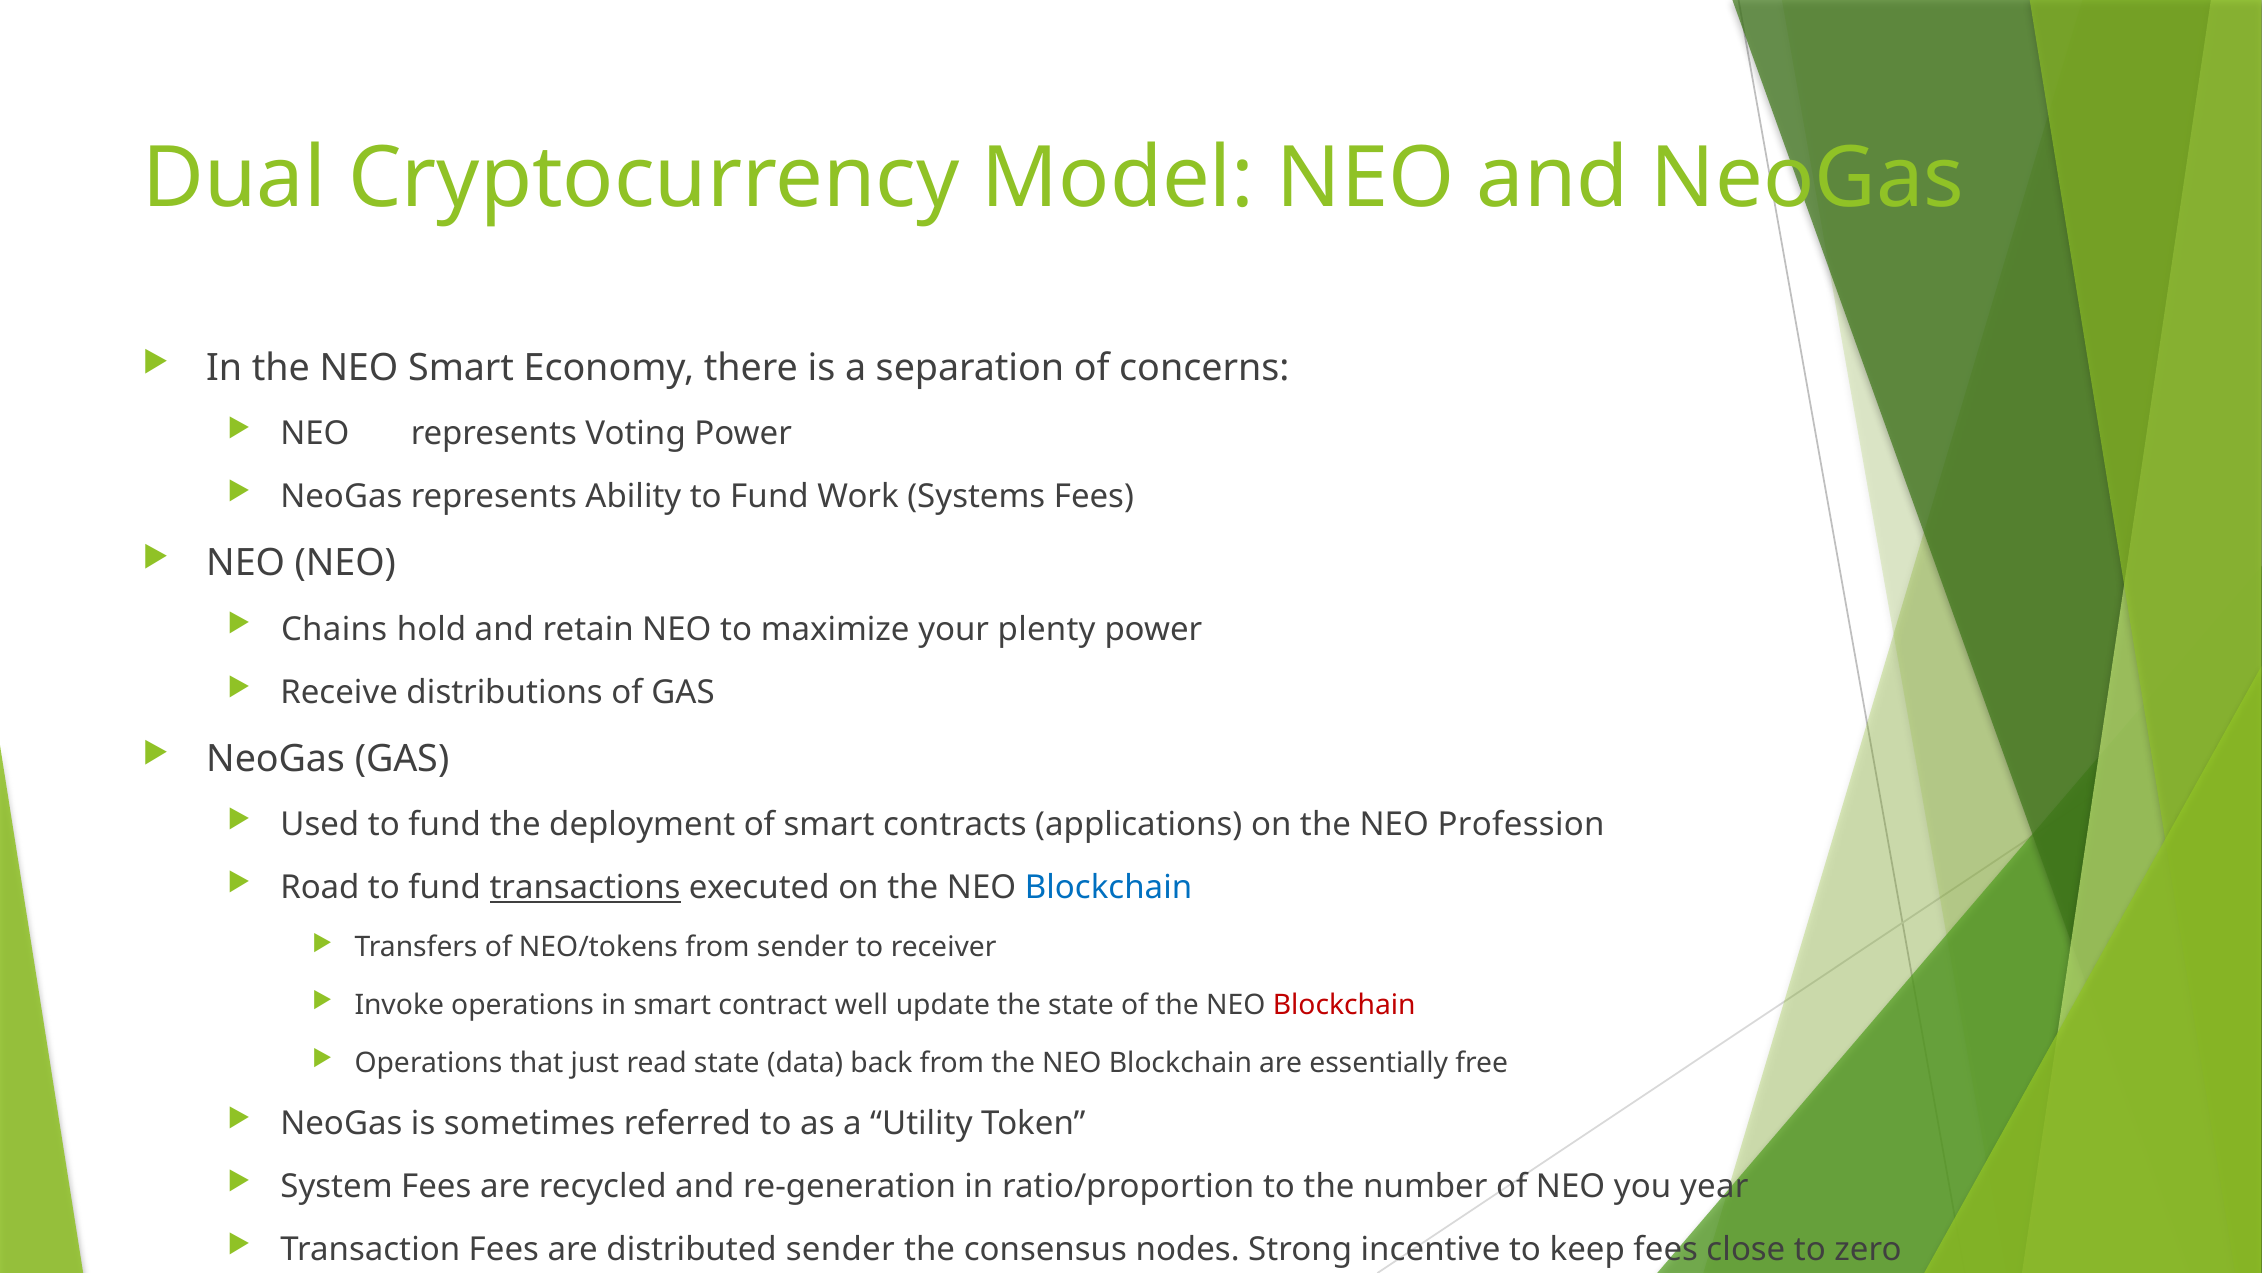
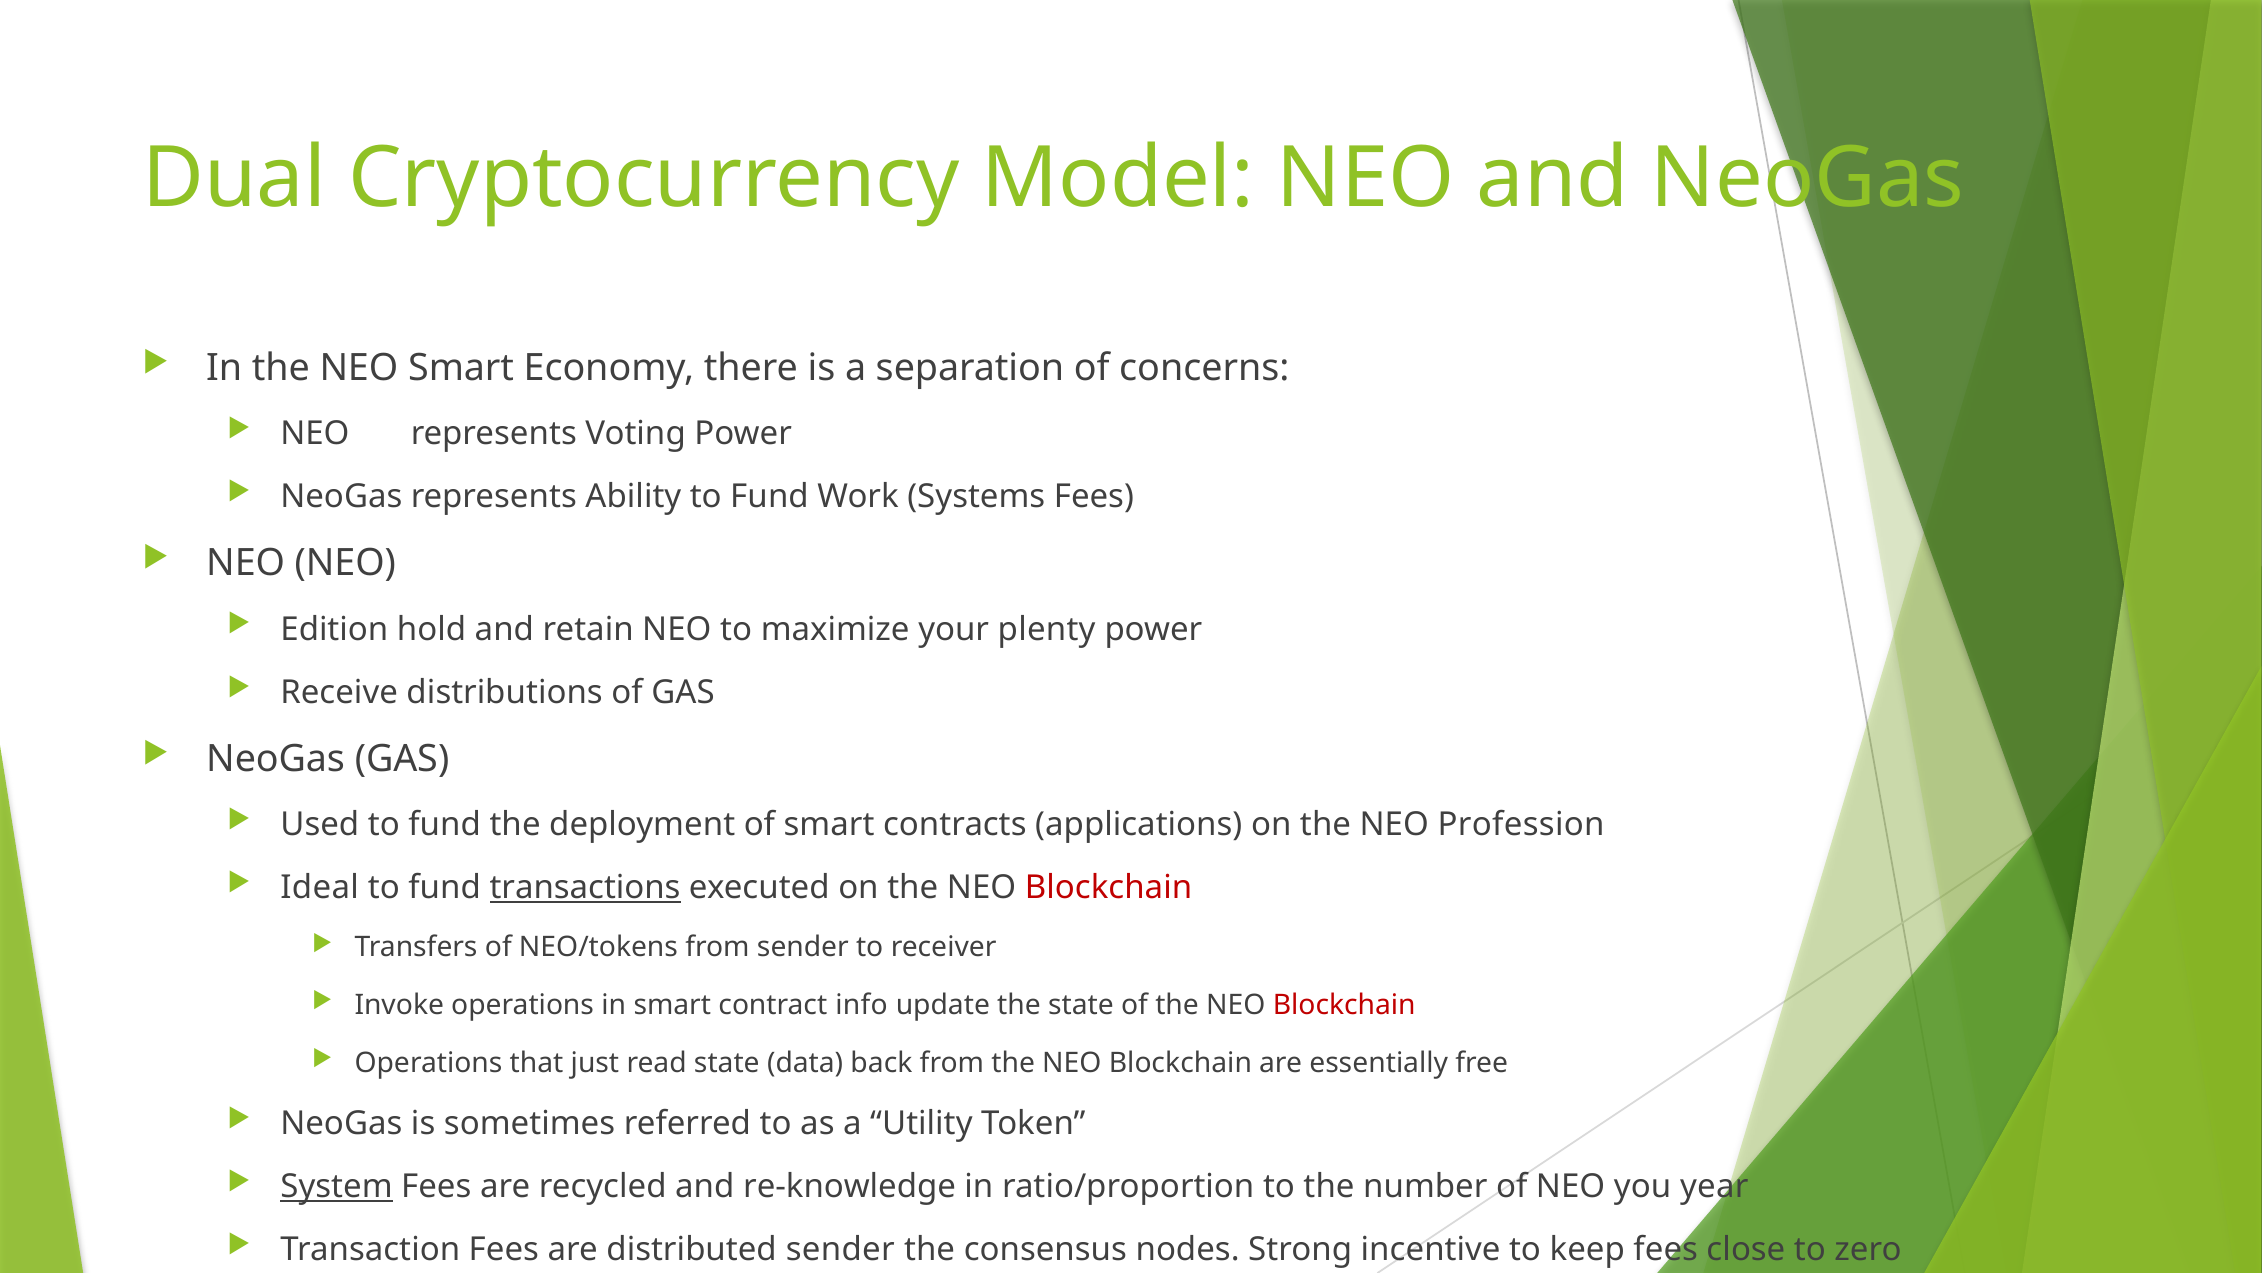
Chains: Chains -> Edition
Road: Road -> Ideal
Blockchain at (1109, 887) colour: blue -> red
well: well -> info
System underline: none -> present
re-generation: re-generation -> re-knowledge
